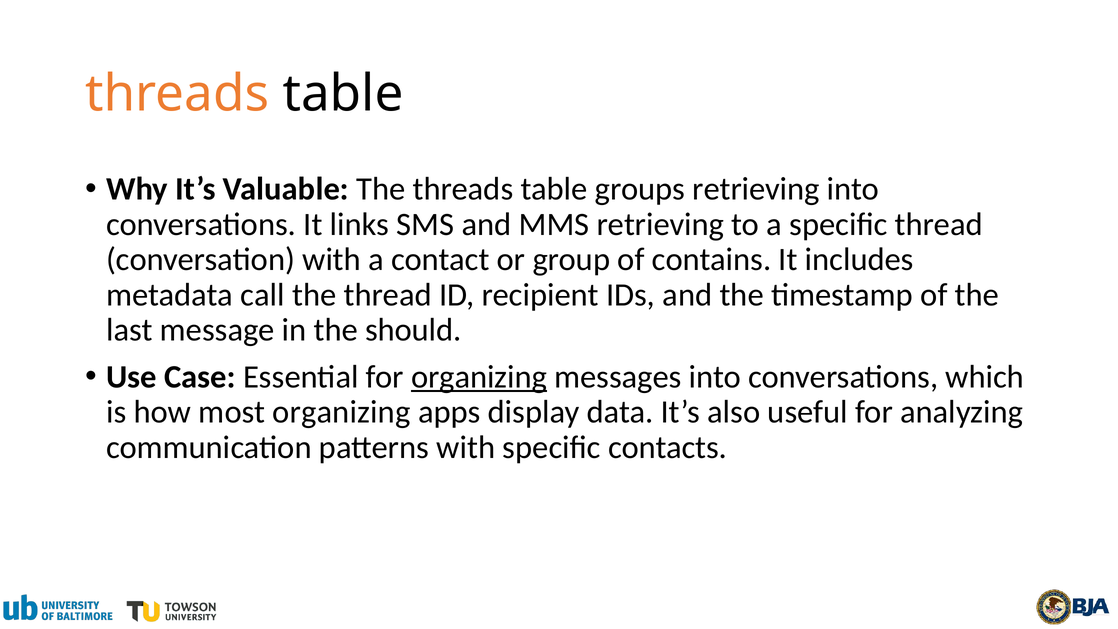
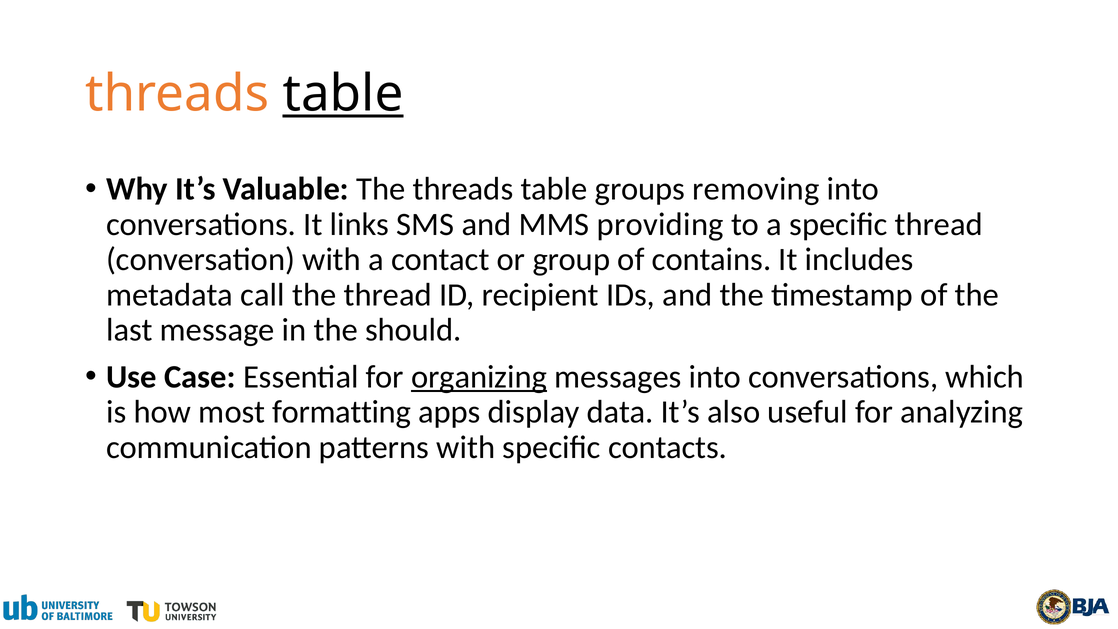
table at (343, 94) underline: none -> present
groups retrieving: retrieving -> removing
MMS retrieving: retrieving -> providing
most organizing: organizing -> formatting
